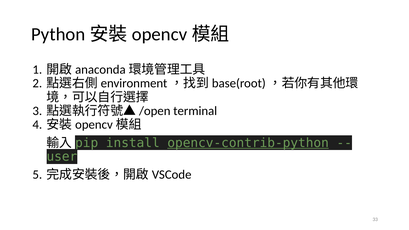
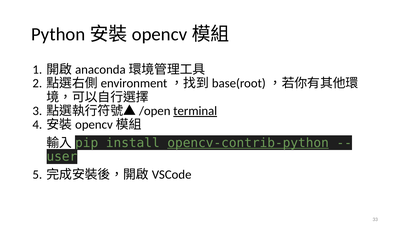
terminal underline: none -> present
